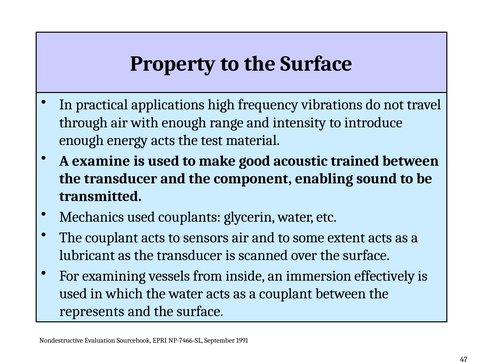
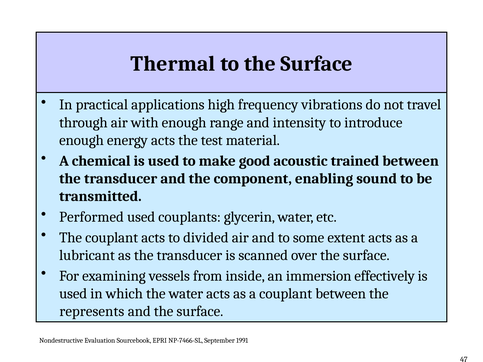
Property: Property -> Thermal
examine: examine -> chemical
Mechanics: Mechanics -> Performed
sensors: sensors -> divided
